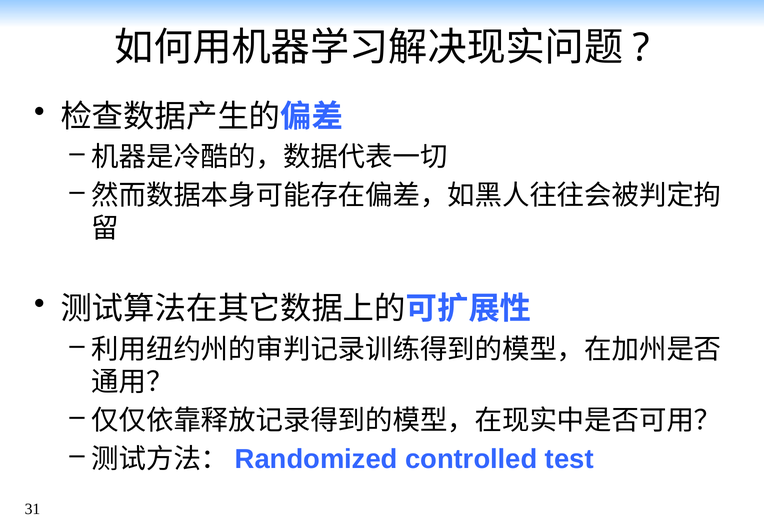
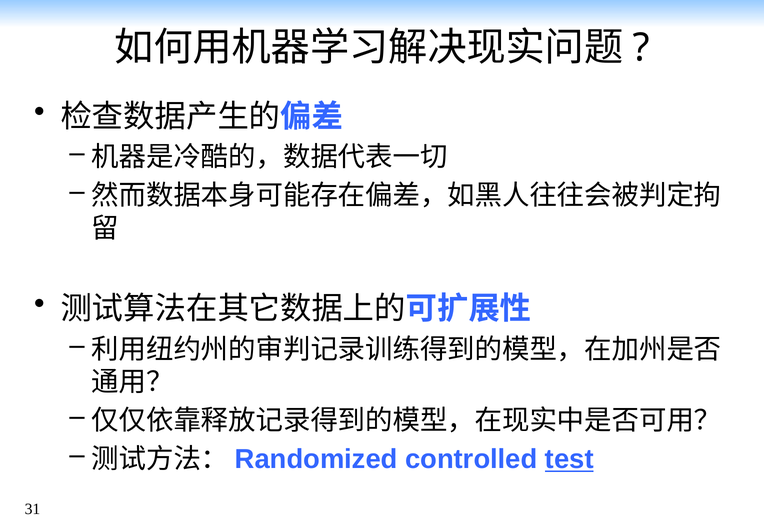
test underline: none -> present
